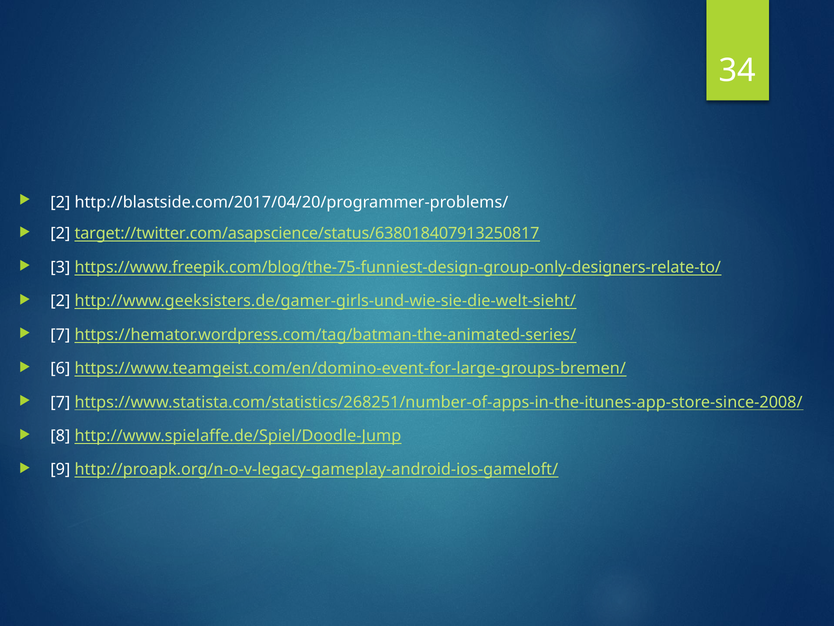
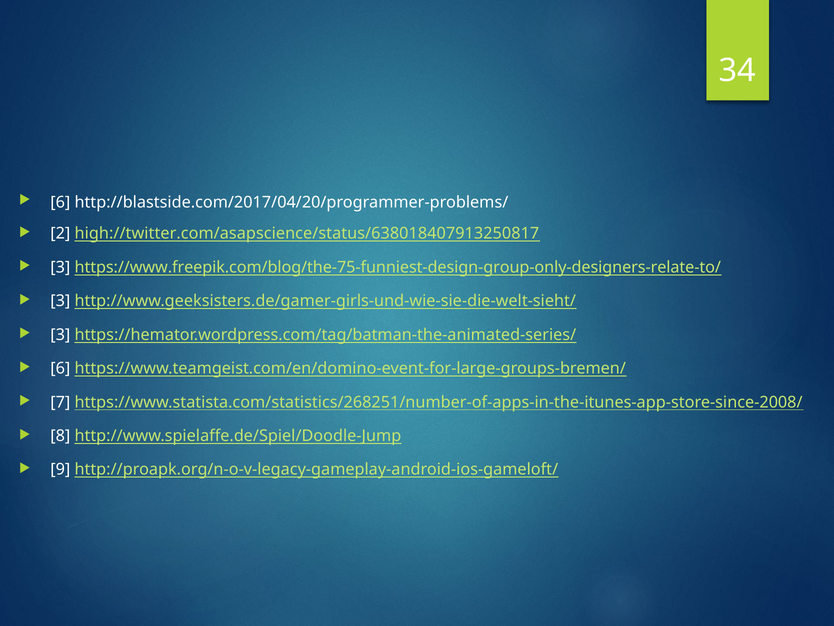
2 at (60, 202): 2 -> 6
target://twitter.com/asapscience/status/638018407913250817: target://twitter.com/asapscience/status/638018407913250817 -> high://twitter.com/asapscience/status/638018407913250817
2 at (60, 301): 2 -> 3
7 at (60, 334): 7 -> 3
